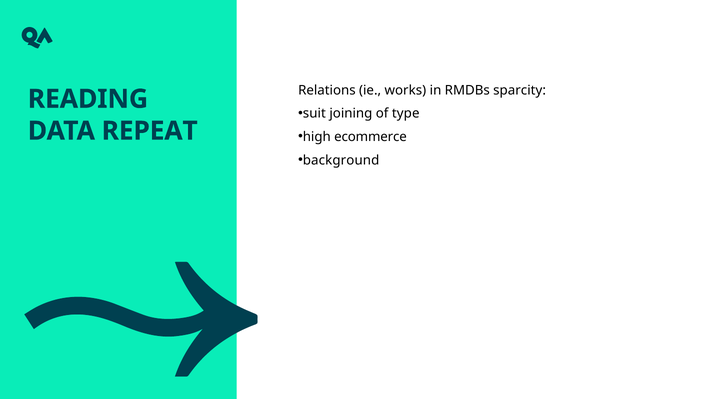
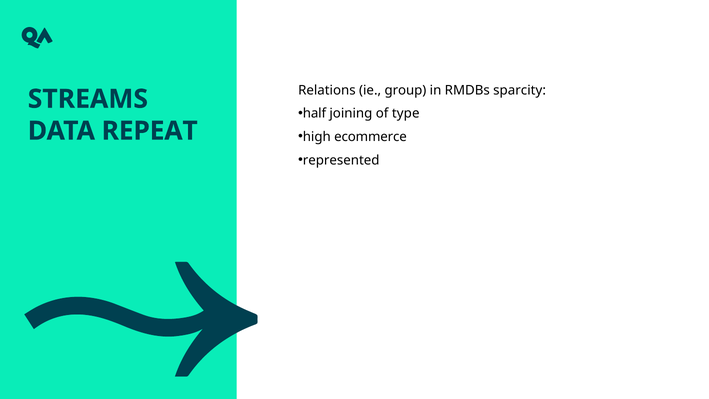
works: works -> group
READING: READING -> STREAMS
suit: suit -> half
background: background -> represented
